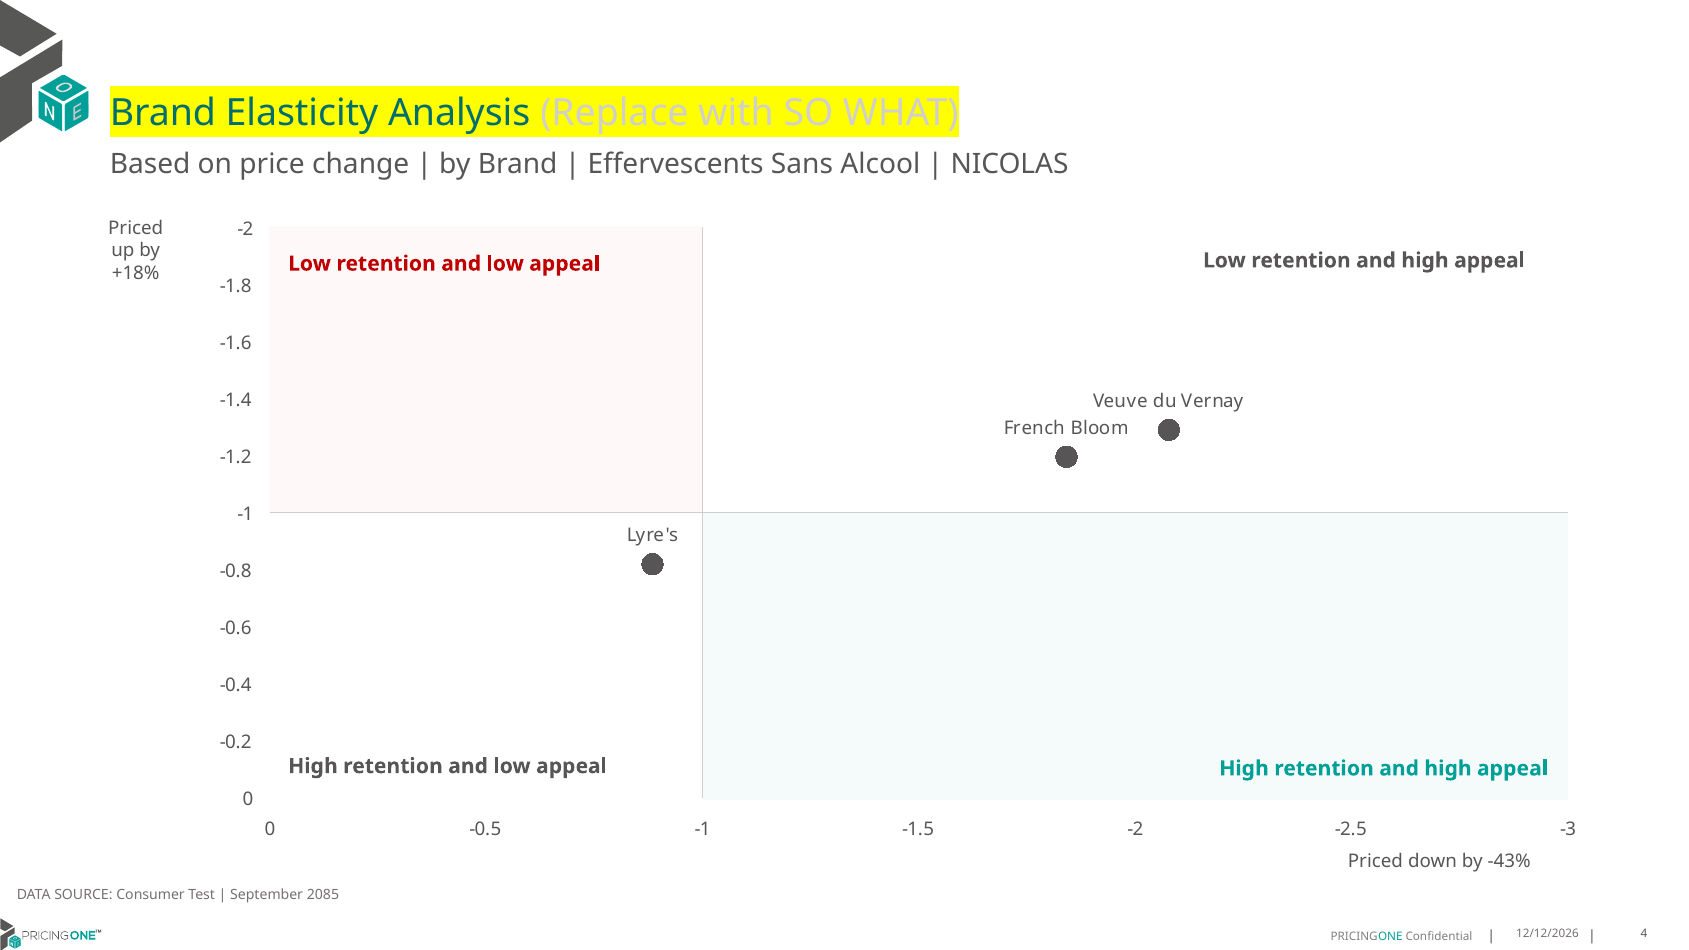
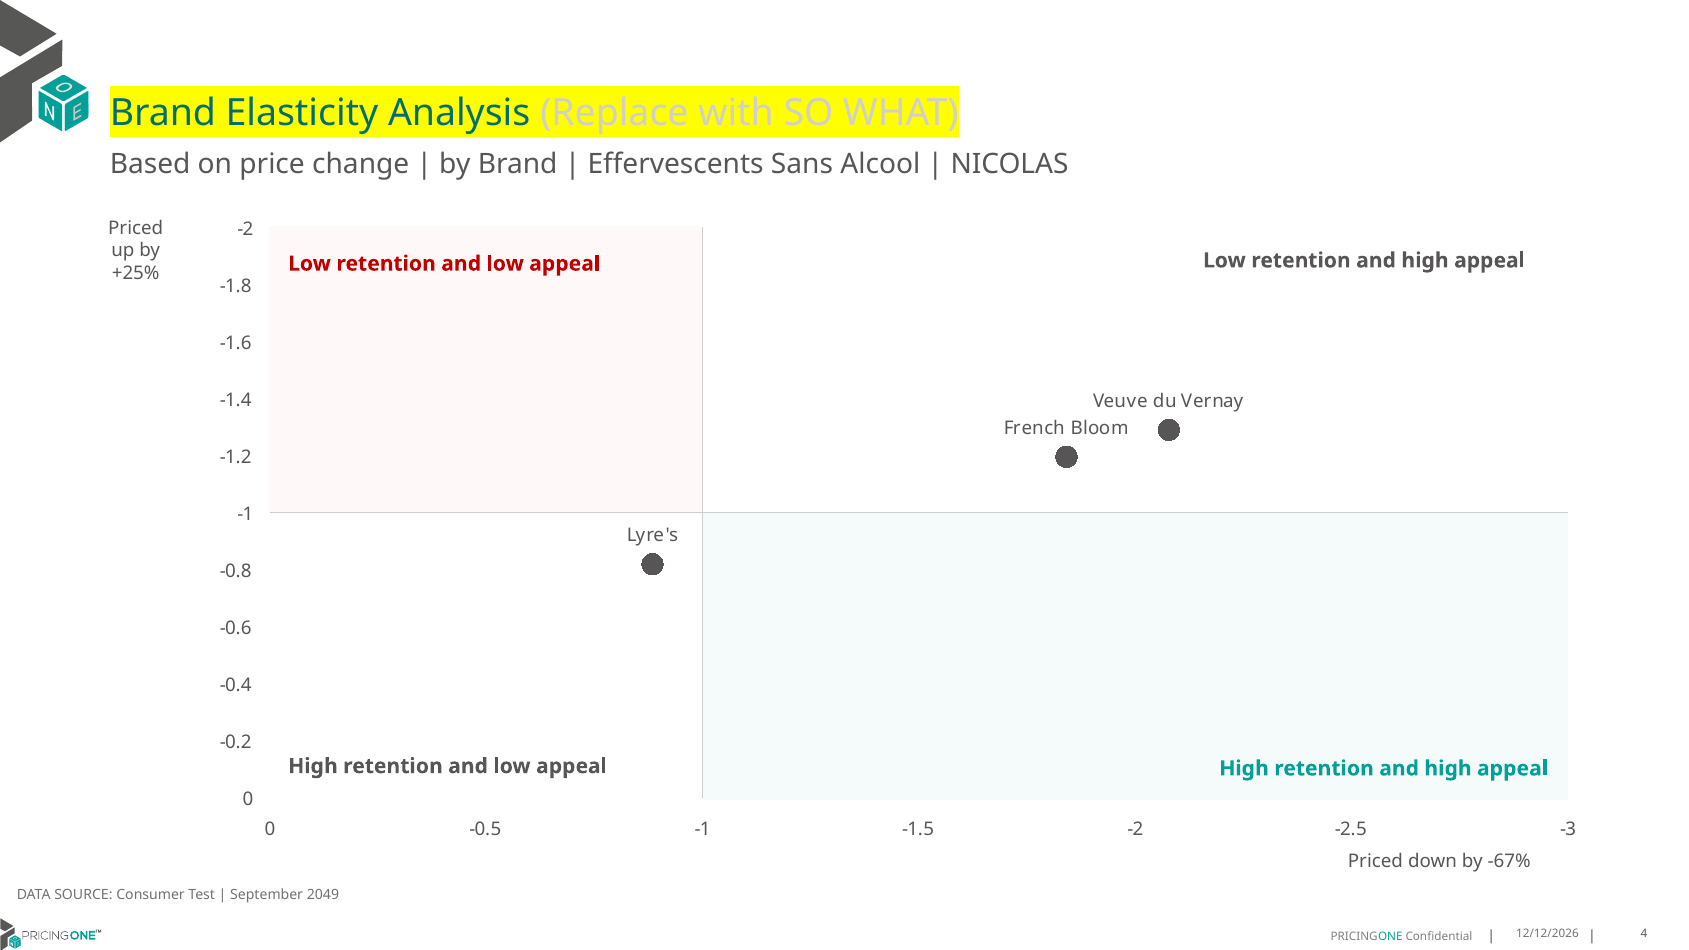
+18%: +18% -> +25%
-43%: -43% -> -67%
2085: 2085 -> 2049
